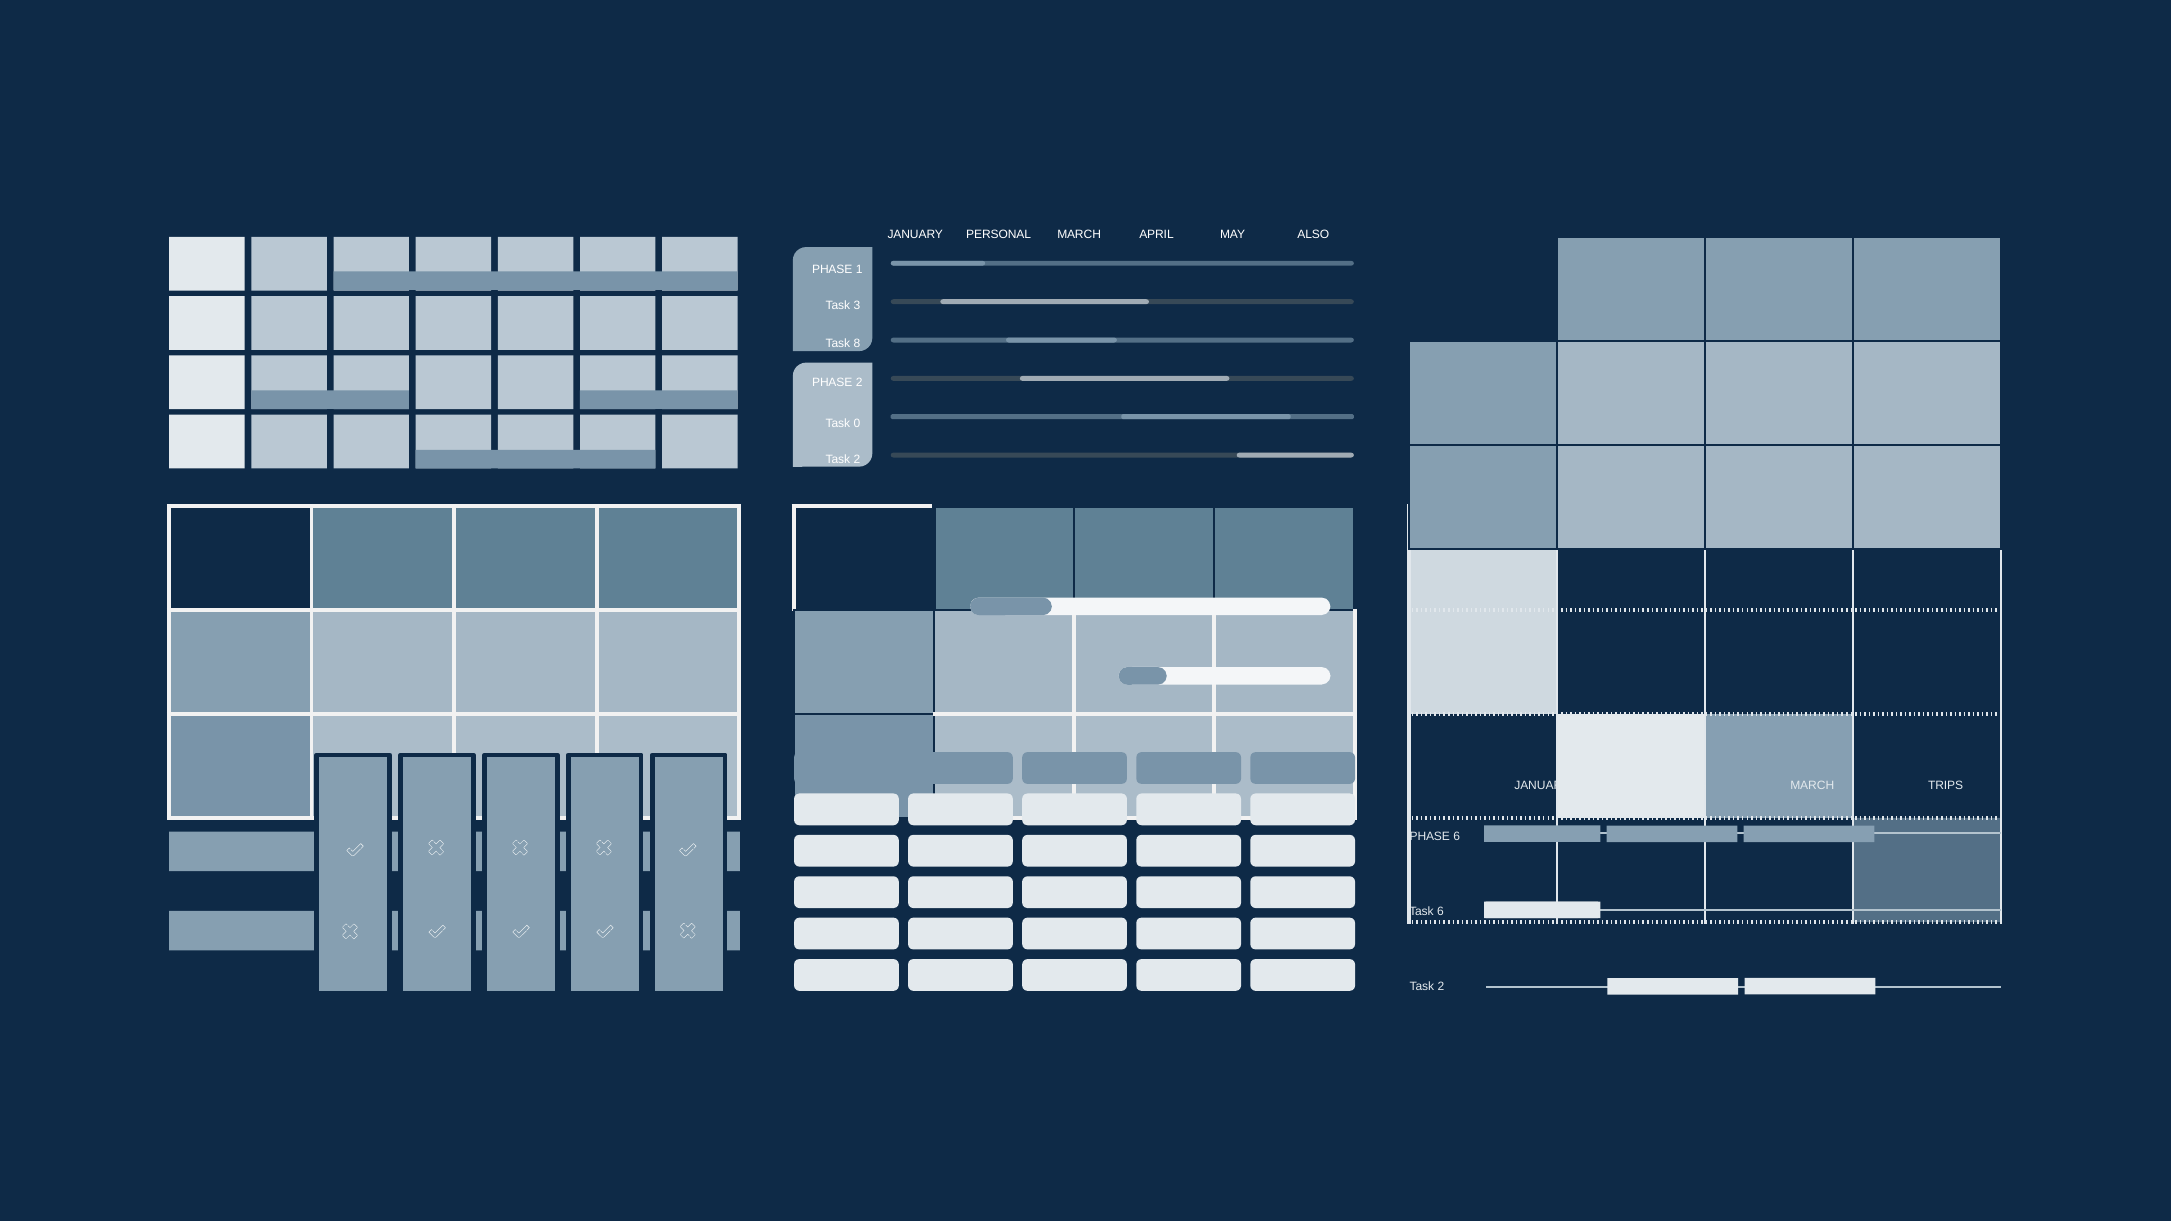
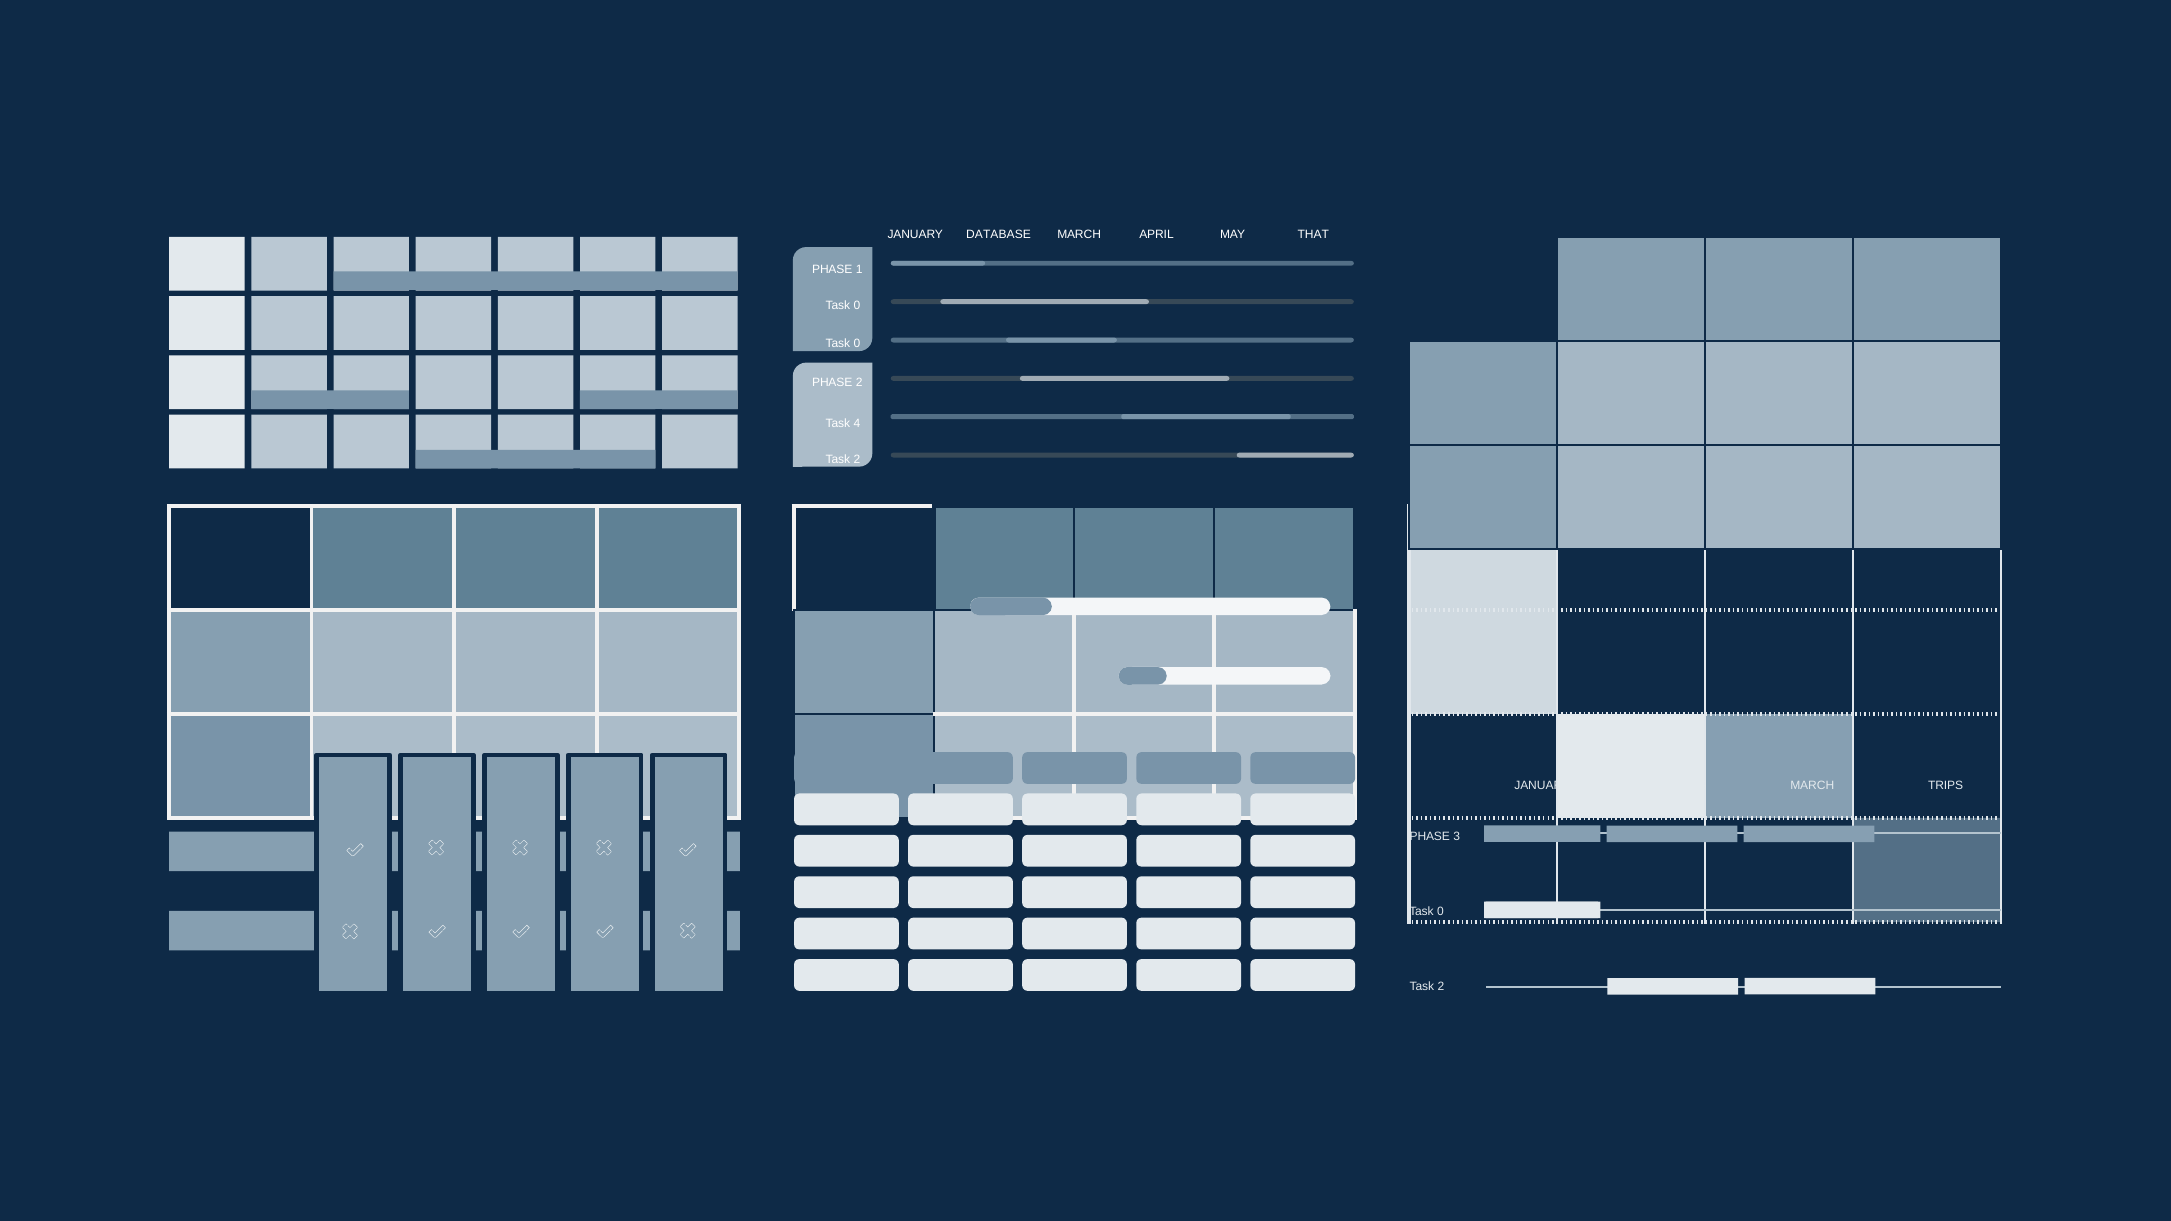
PERSONAL: PERSONAL -> DATABASE
ALSO: ALSO -> THAT
3 at (857, 306): 3 -> 0
8 at (857, 344): 8 -> 0
0: 0 -> 4
PHASE 6: 6 -> 3
6 at (1440, 912): 6 -> 0
